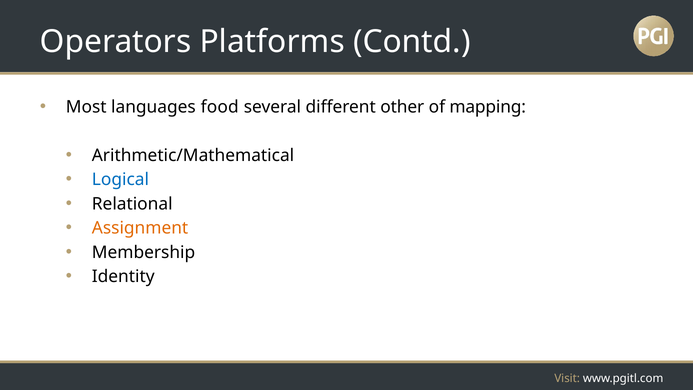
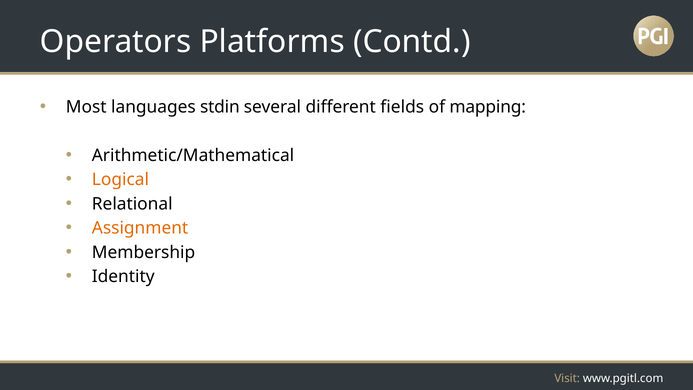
food: food -> stdin
other: other -> fields
Logical colour: blue -> orange
